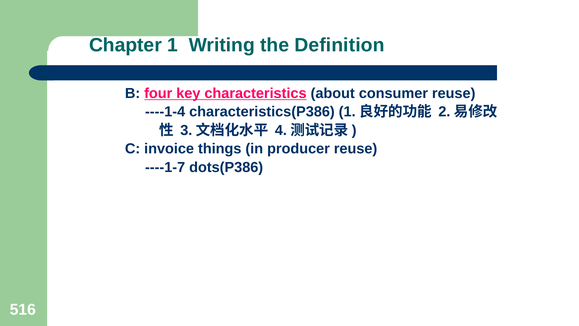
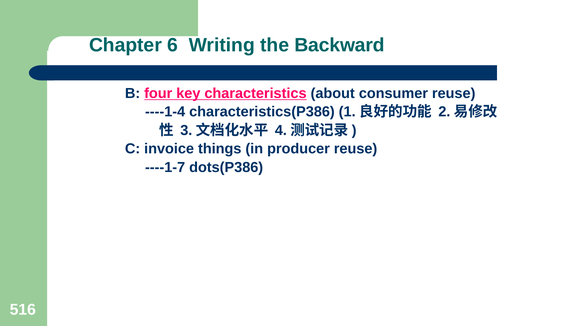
Chapter 1: 1 -> 6
Definition: Definition -> Backward
